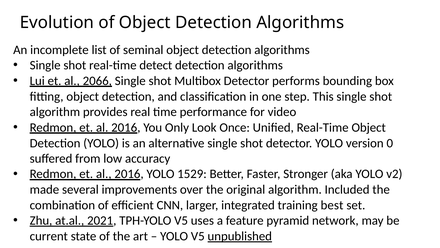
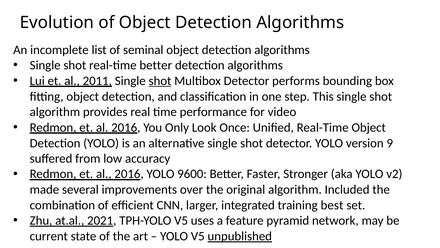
real-time detect: detect -> better
2066: 2066 -> 2011
shot at (160, 81) underline: none -> present
0: 0 -> 9
1529: 1529 -> 9600
